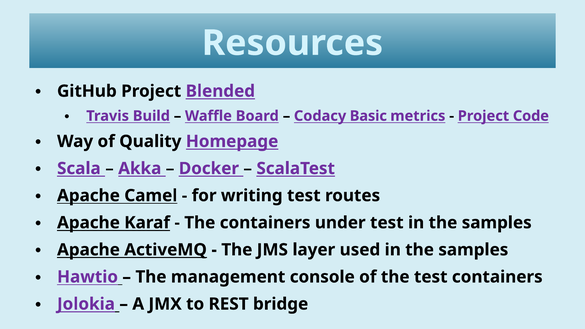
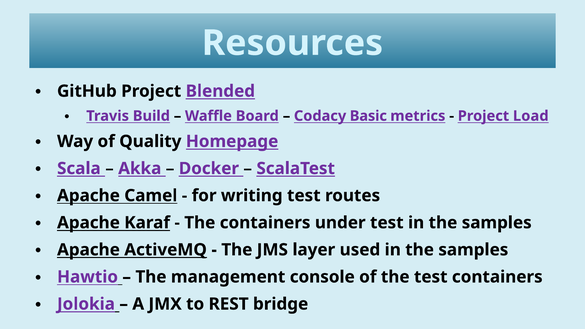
Code: Code -> Load
